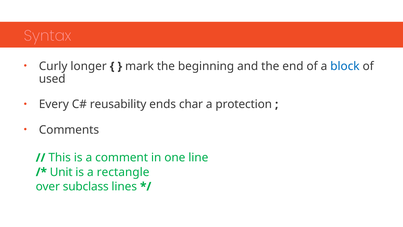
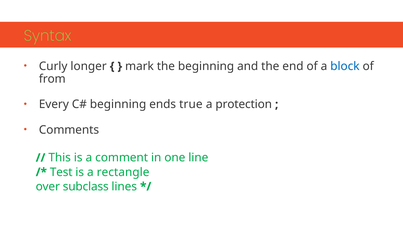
Syntax colour: pink -> light green
used: used -> from
reusability at (118, 104): reusability -> beginning
char: char -> true
Unit: Unit -> Test
